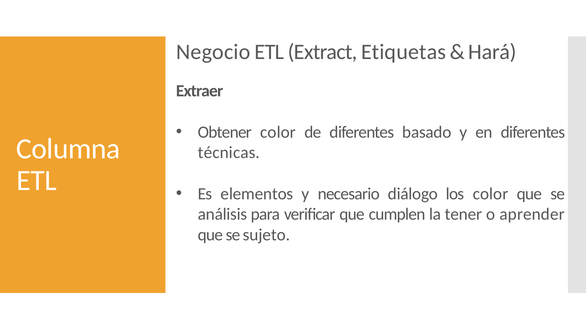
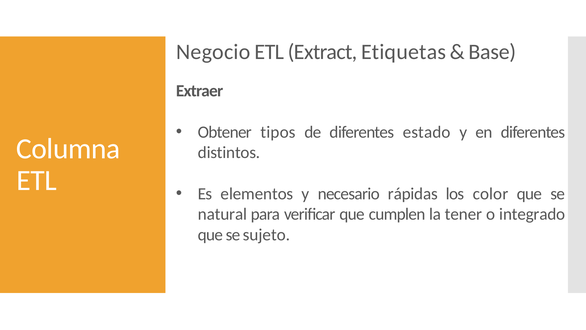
Hará: Hará -> Base
Obtener color: color -> tipos
basado: basado -> estado
técnicas: técnicas -> distintos
diálogo: diálogo -> rápidas
análisis: análisis -> natural
aprender: aprender -> integrado
